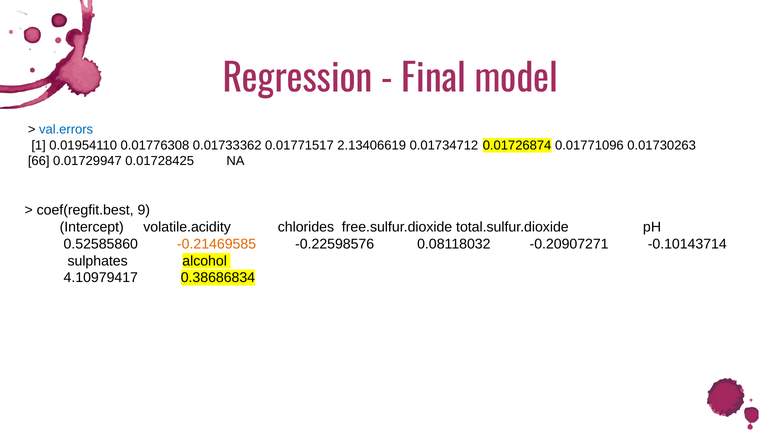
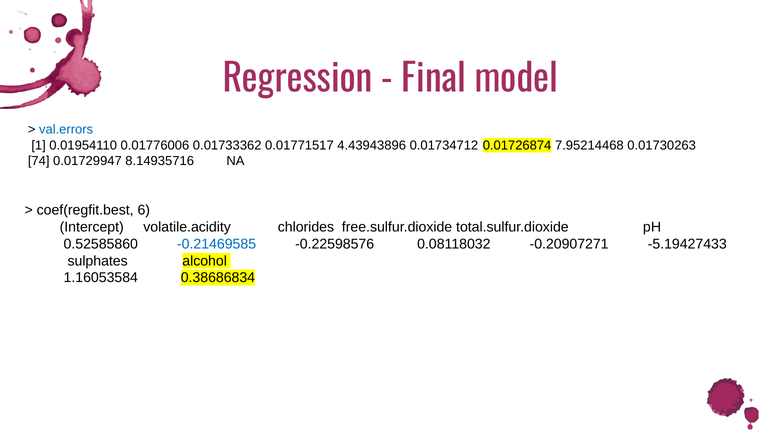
0.01776308: 0.01776308 -> 0.01776006
2.13406619: 2.13406619 -> 4.43943896
0.01771096: 0.01771096 -> 7.95214468
66: 66 -> 74
0.01728425: 0.01728425 -> 8.14935716
9: 9 -> 6
-0.21469585 colour: orange -> blue
-0.10143714: -0.10143714 -> -5.19427433
4.10979417: 4.10979417 -> 1.16053584
